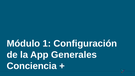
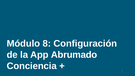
1: 1 -> 8
Generales: Generales -> Abrumado
